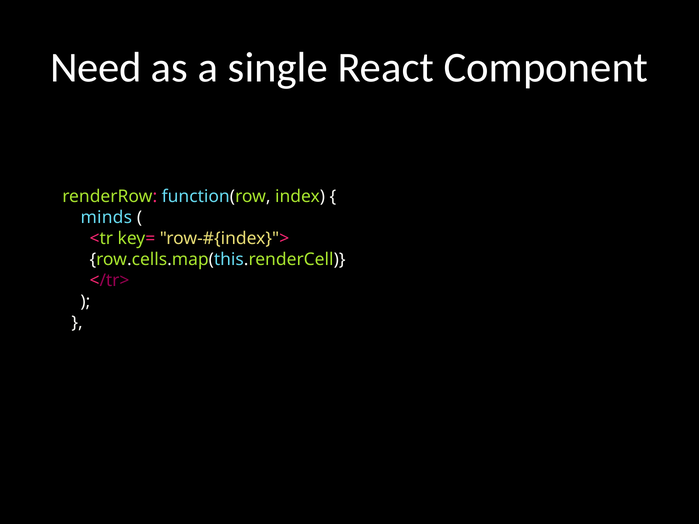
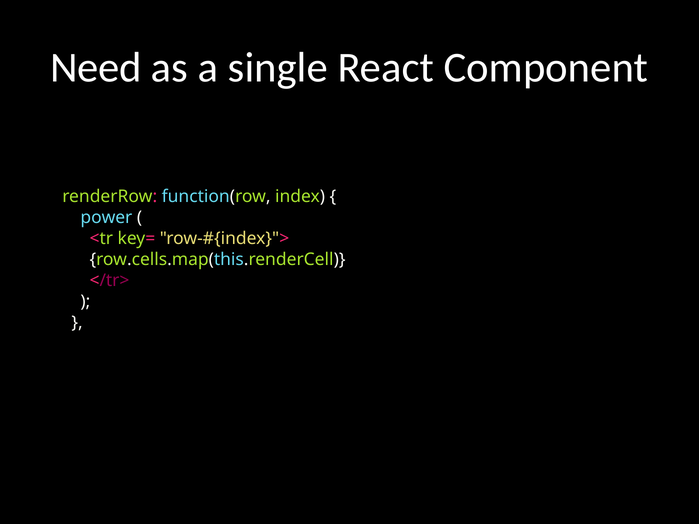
minds: minds -> power
